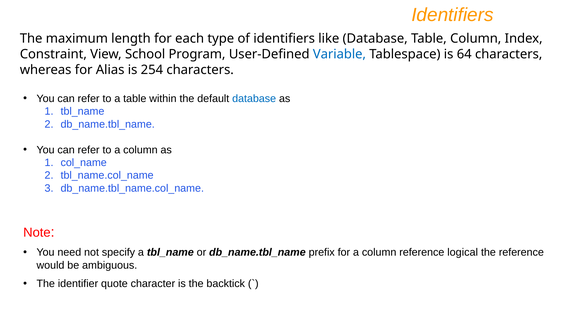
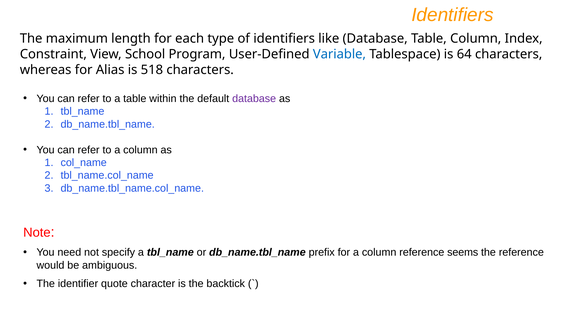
254: 254 -> 518
database at (254, 99) colour: blue -> purple
logical: logical -> seems
